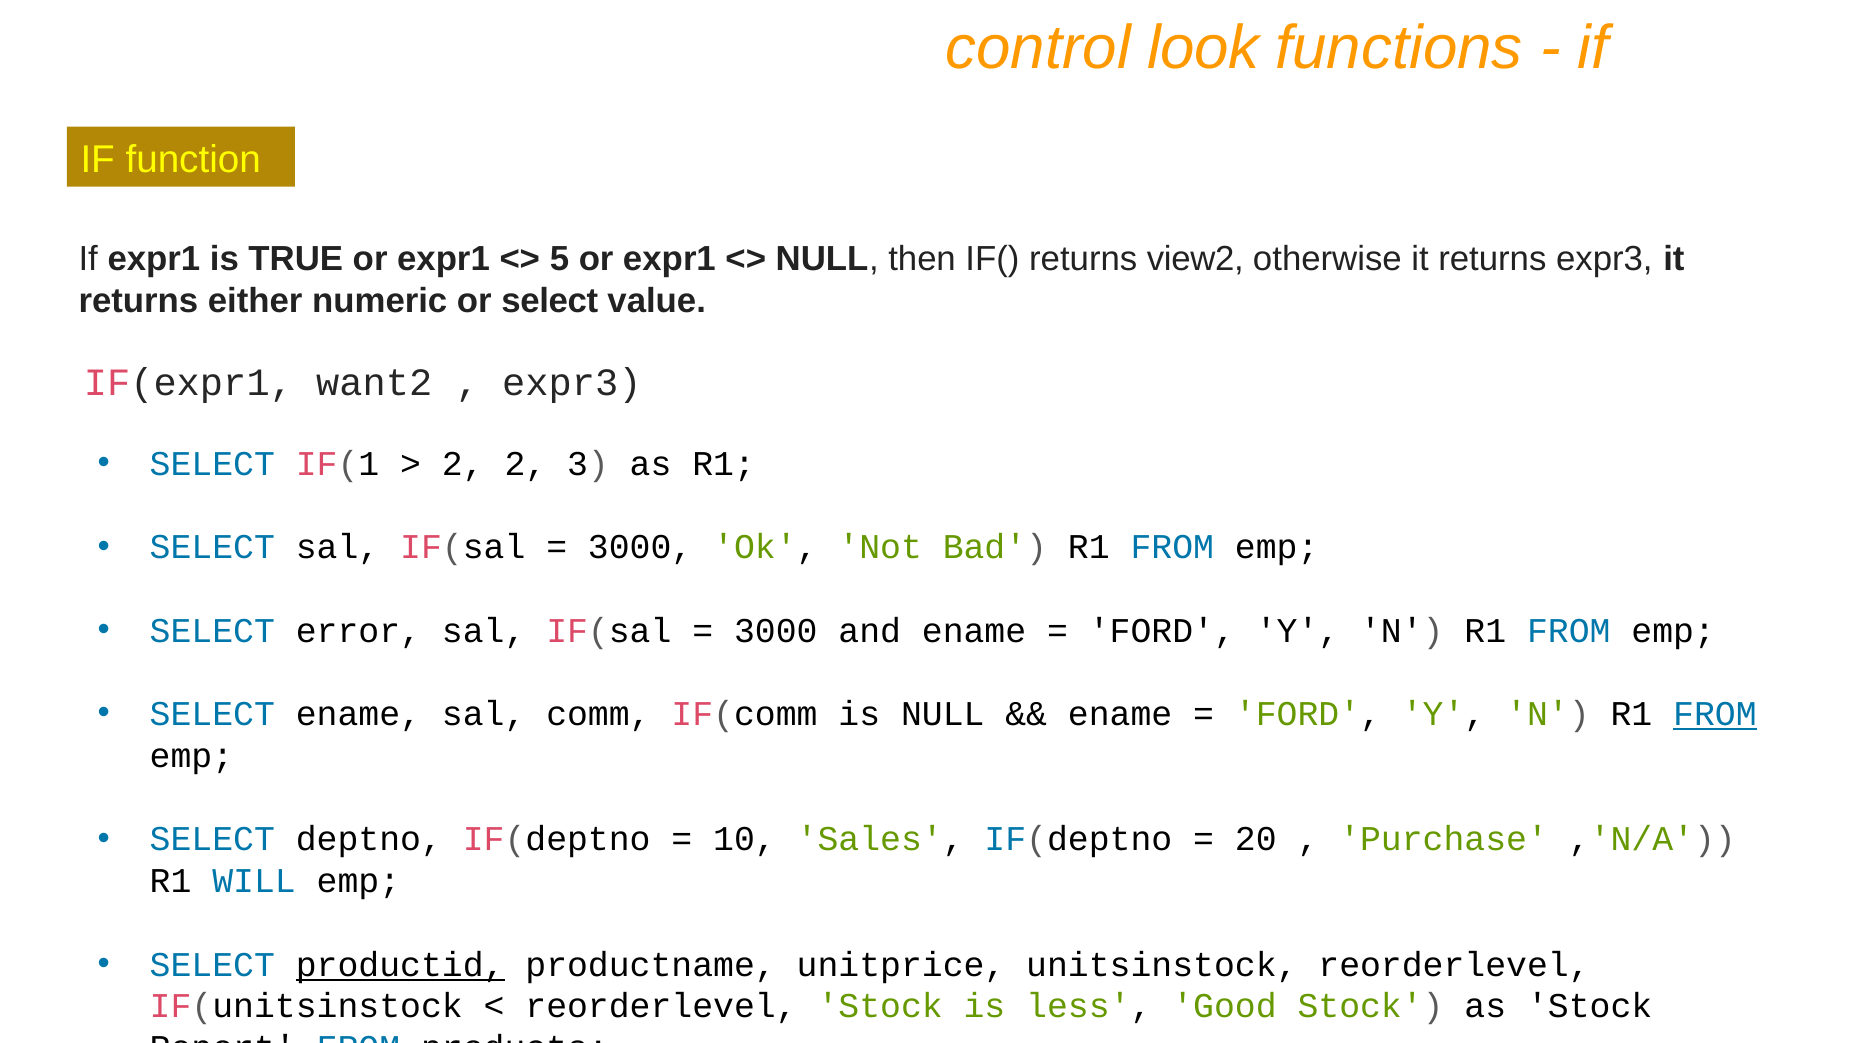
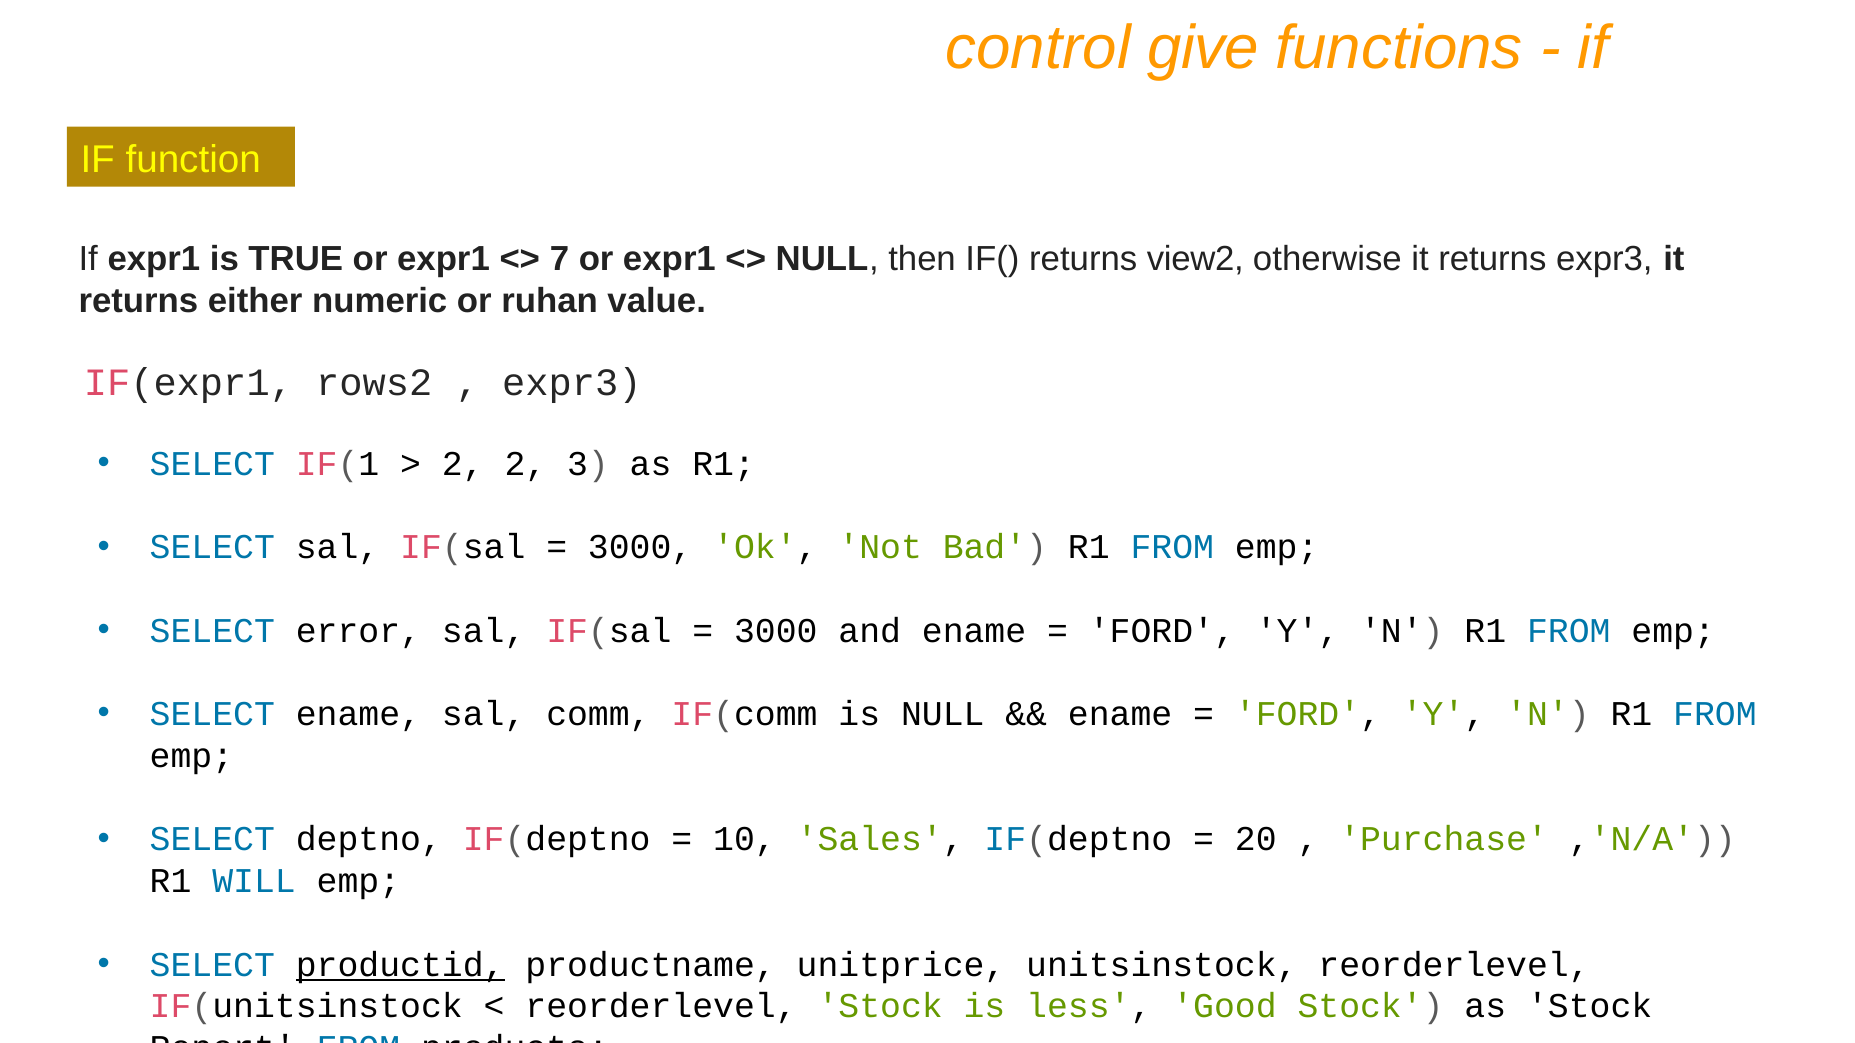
look: look -> give
5: 5 -> 7
or select: select -> ruhan
want2: want2 -> rows2
FROM at (1715, 715) underline: present -> none
